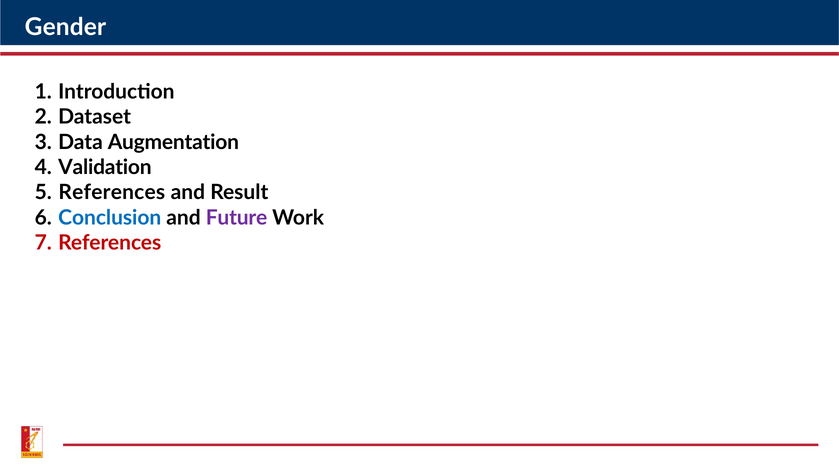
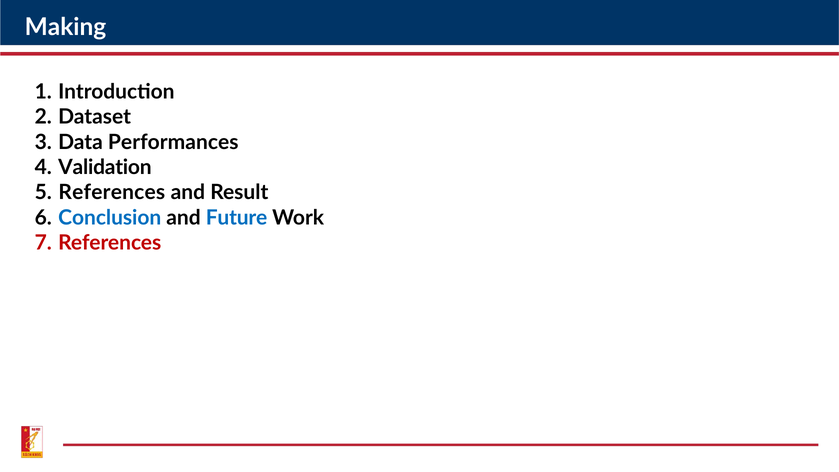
Gender: Gender -> Making
Augmentation: Augmentation -> Performances
Future colour: purple -> blue
